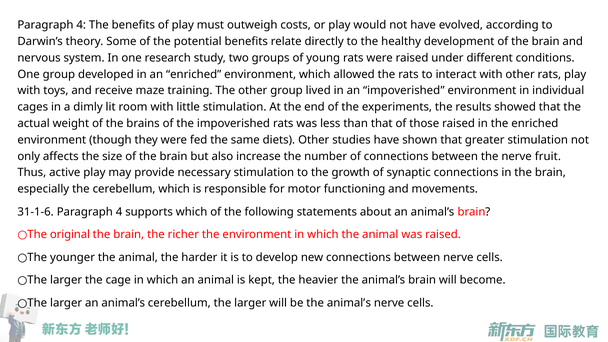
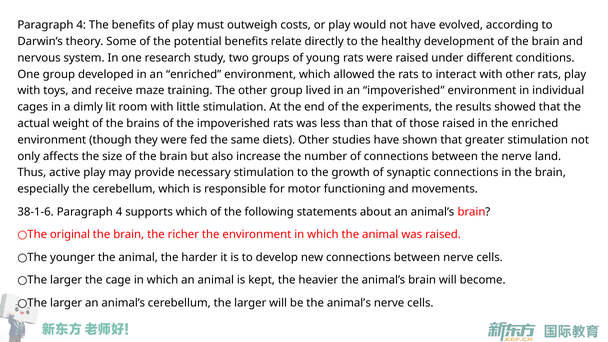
fruit: fruit -> land
31-1-6: 31-1-6 -> 38-1-6
